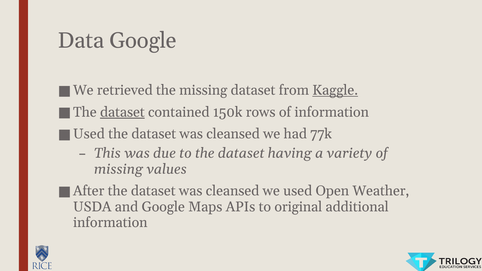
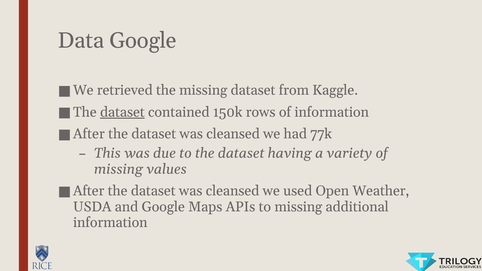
Kaggle underline: present -> none
Used at (89, 134): Used -> After
to original: original -> missing
